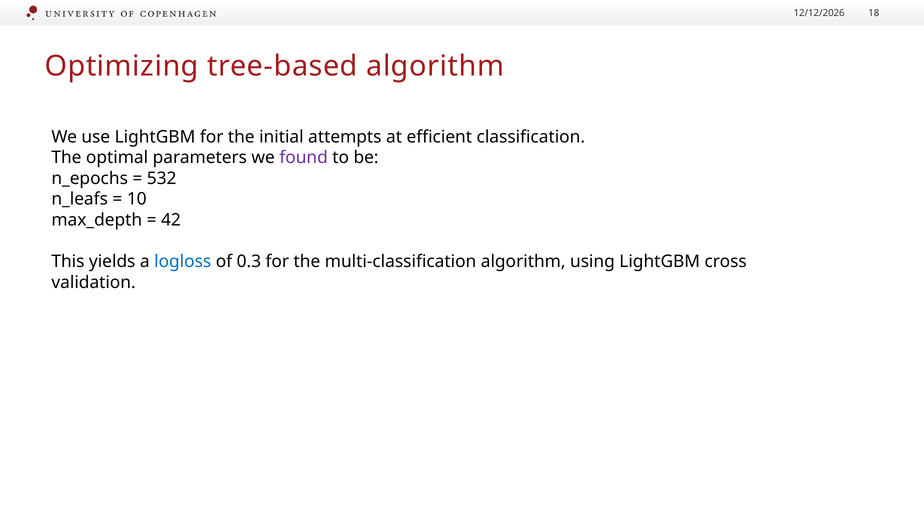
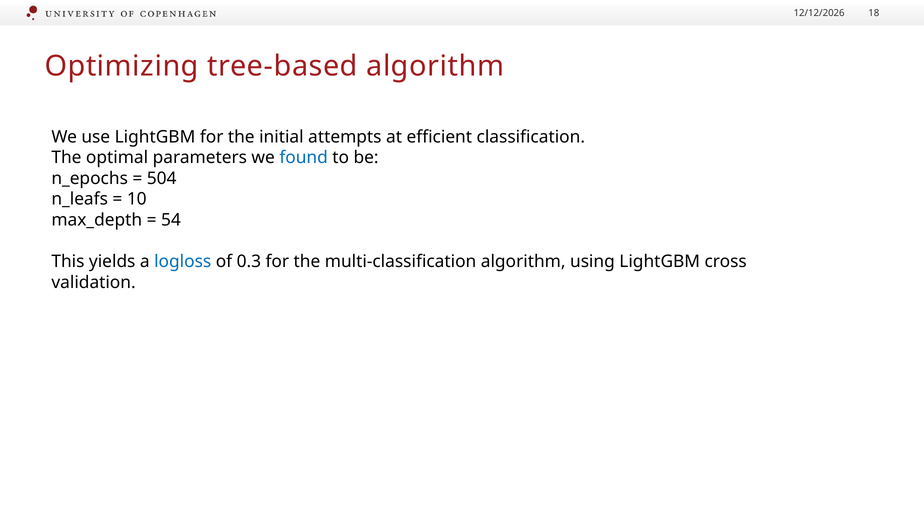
found colour: purple -> blue
532: 532 -> 504
42: 42 -> 54
